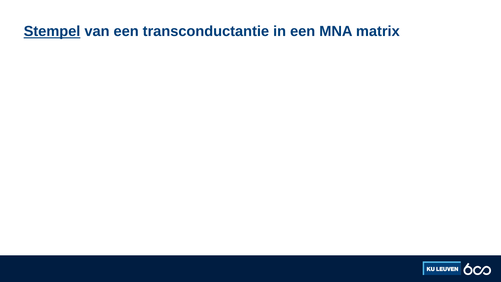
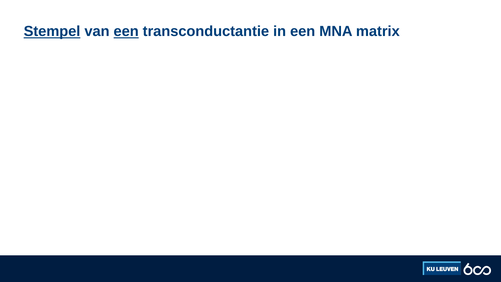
een at (126, 31) underline: none -> present
